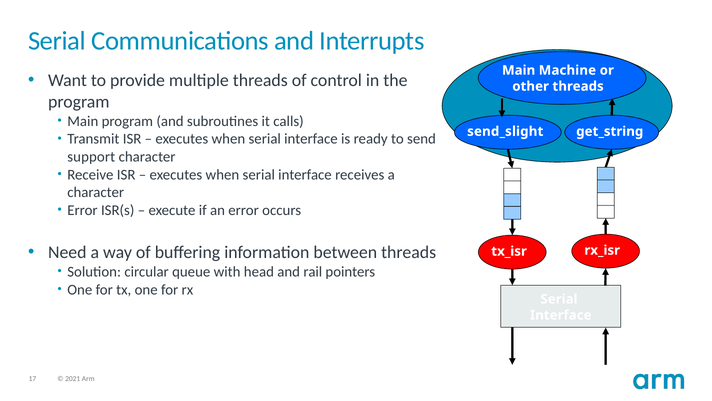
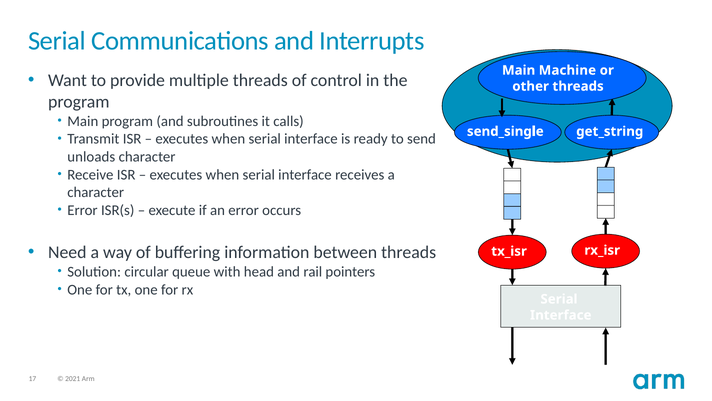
send_slight: send_slight -> send_single
support: support -> unloads
